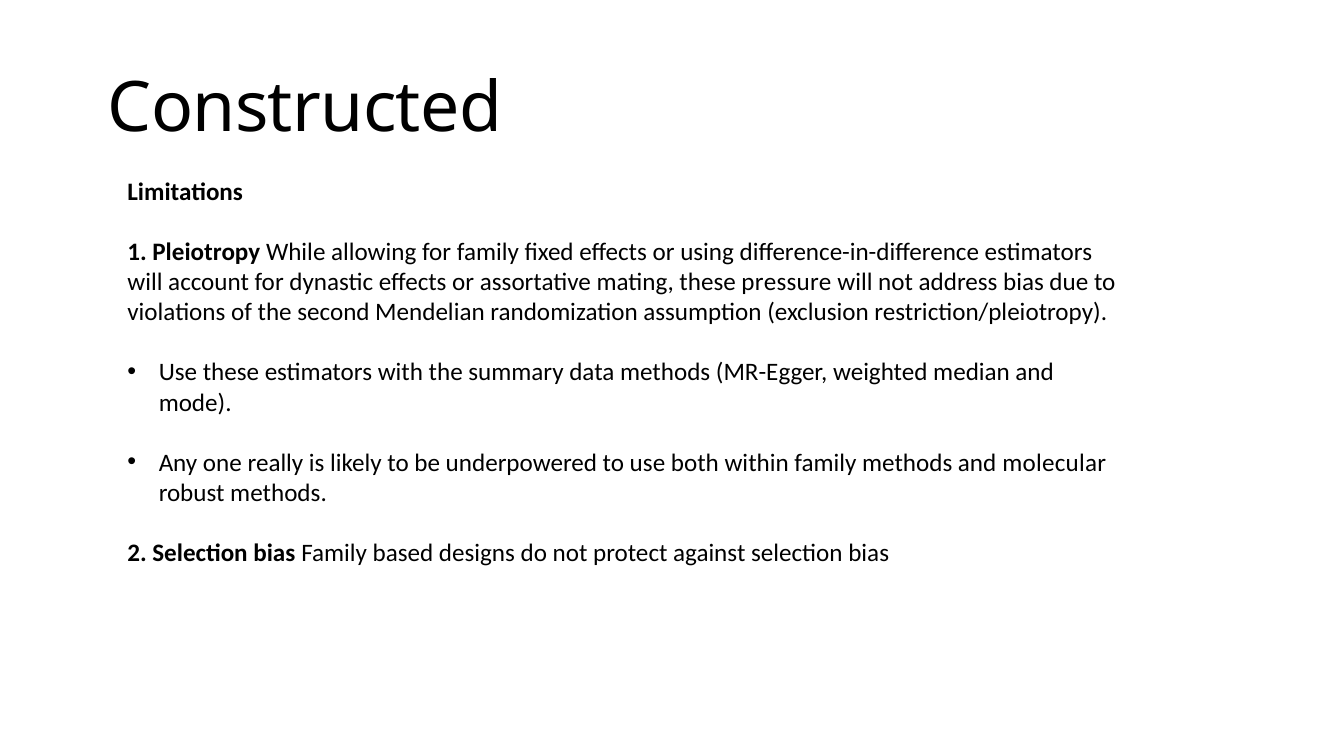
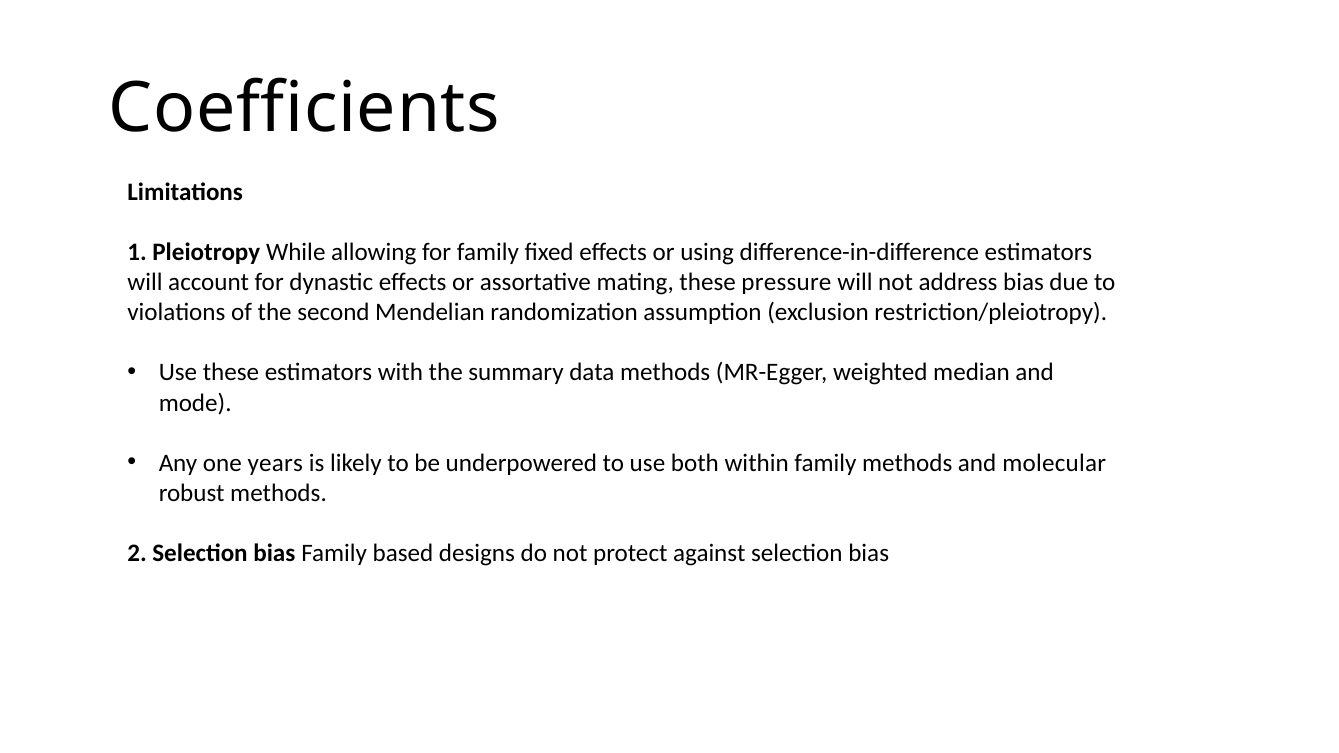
Constructed: Constructed -> Coefficients
really: really -> years
